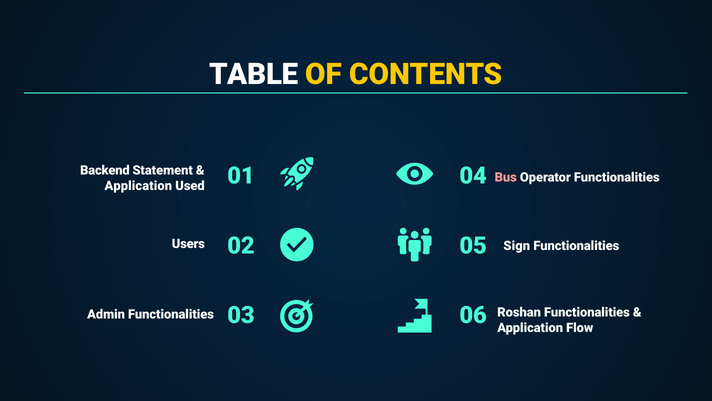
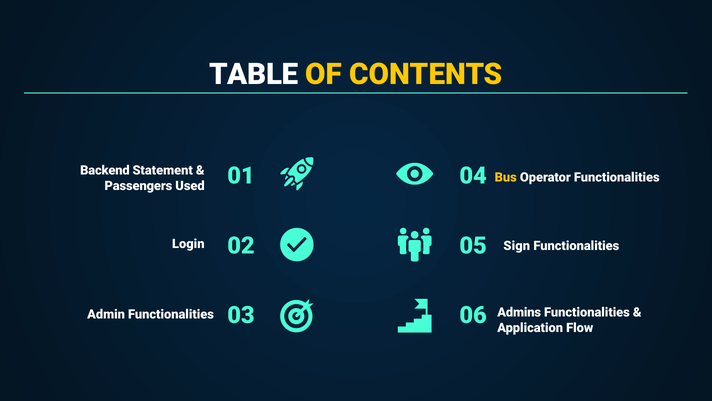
Bus colour: pink -> yellow
Application at (138, 186): Application -> Passengers
Users: Users -> Login
Roshan: Roshan -> Admins
